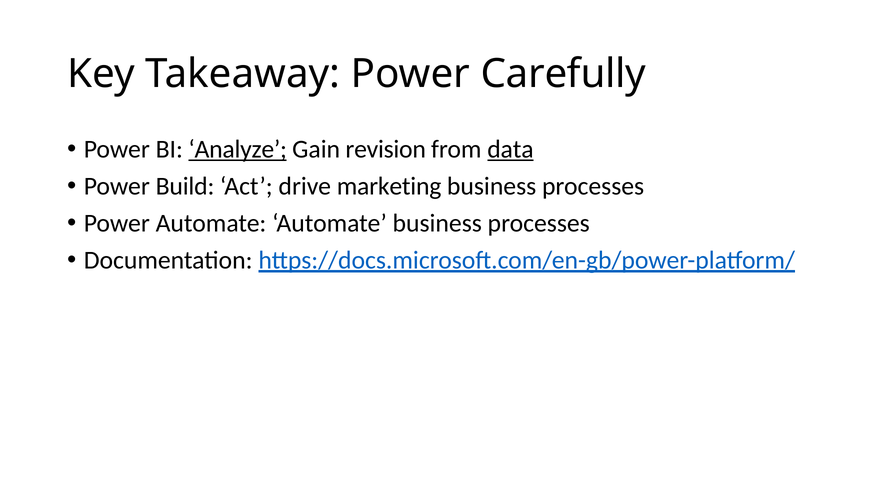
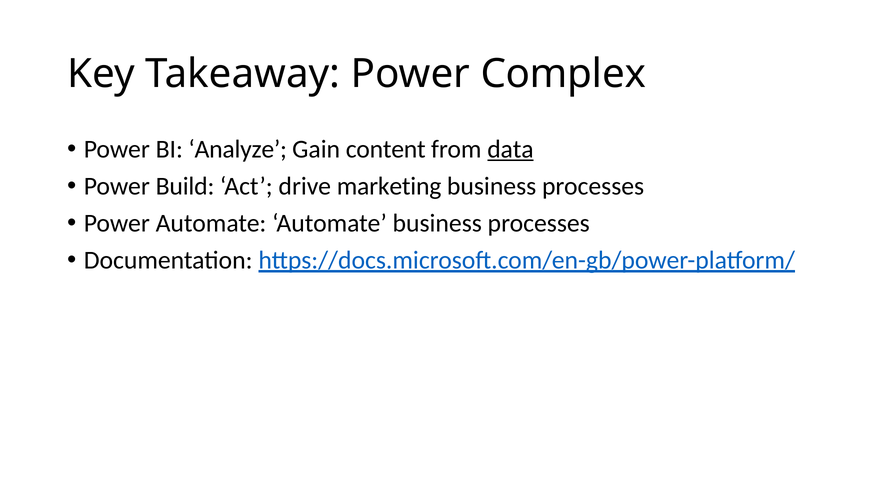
Carefully: Carefully -> Complex
Analyze underline: present -> none
revision: revision -> content
